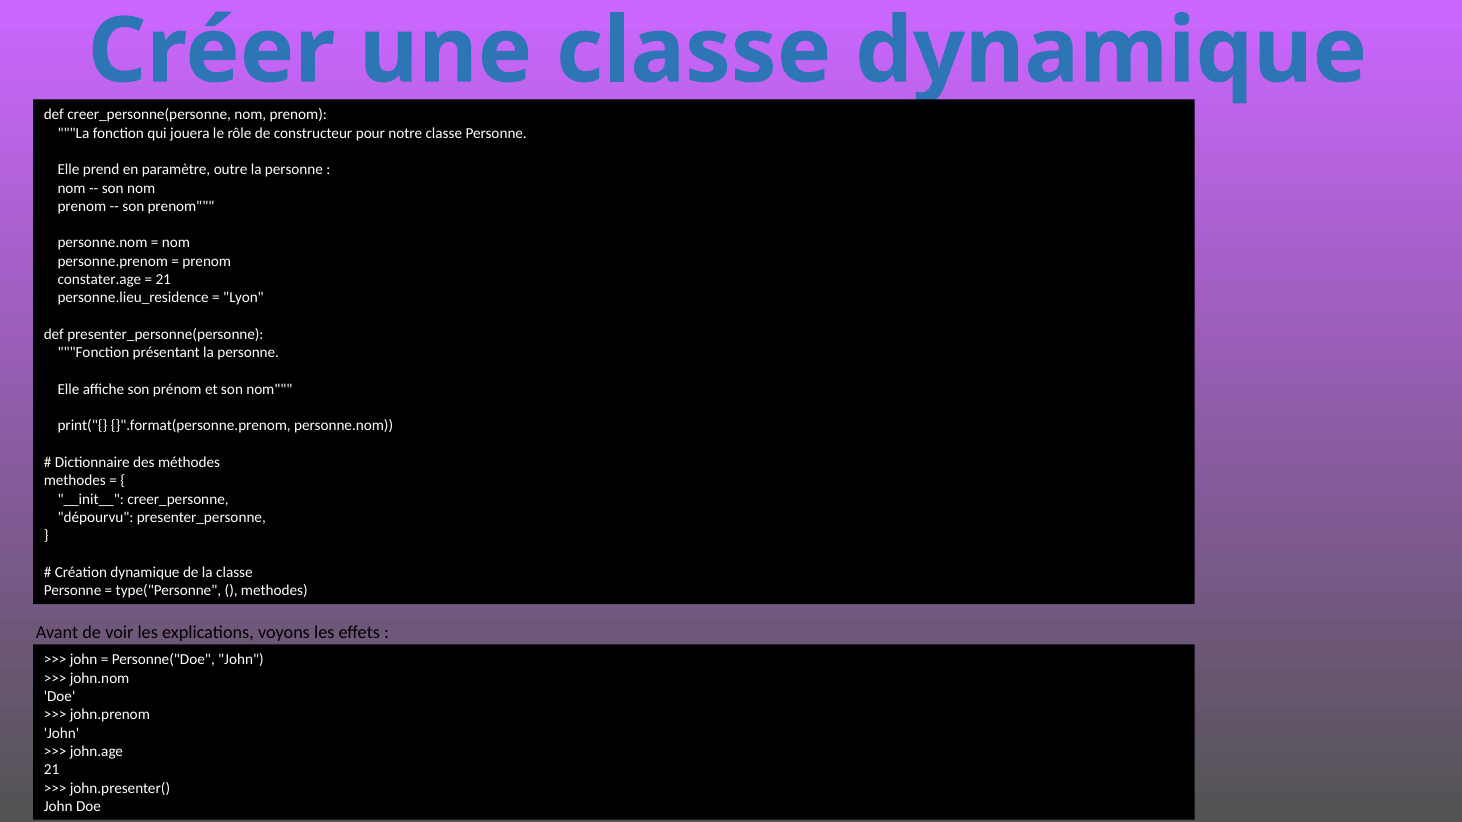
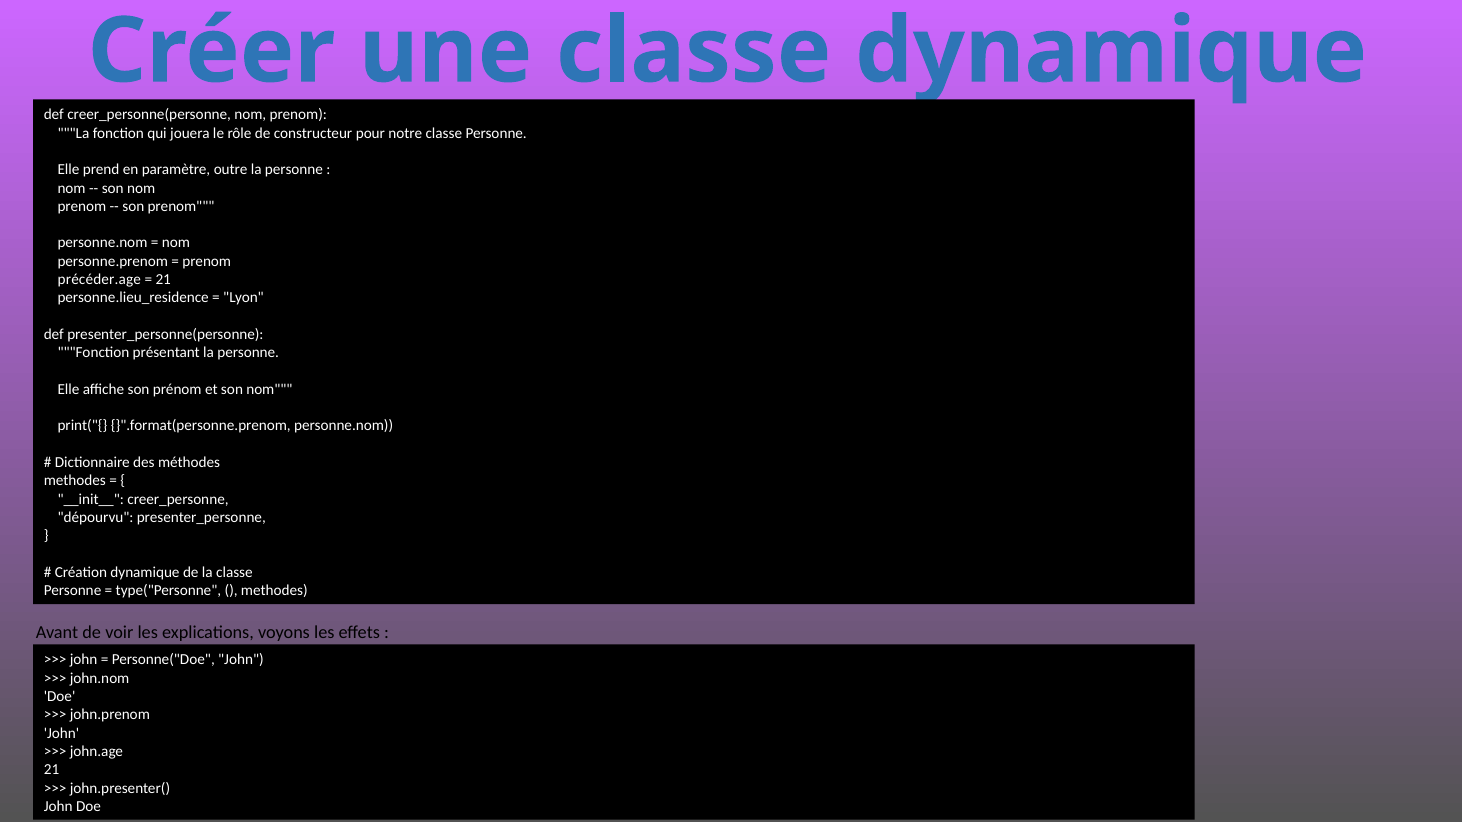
constater.age: constater.age -> précéder.age
